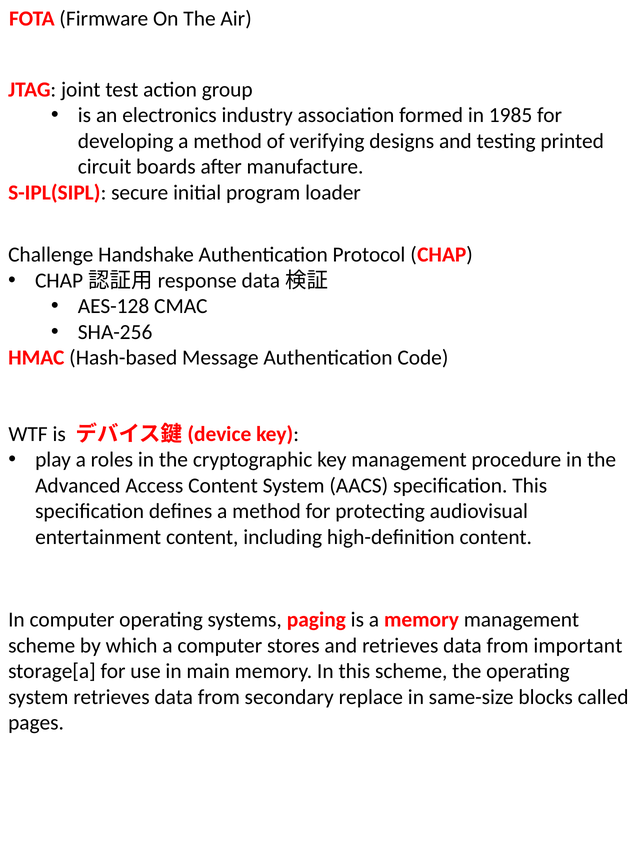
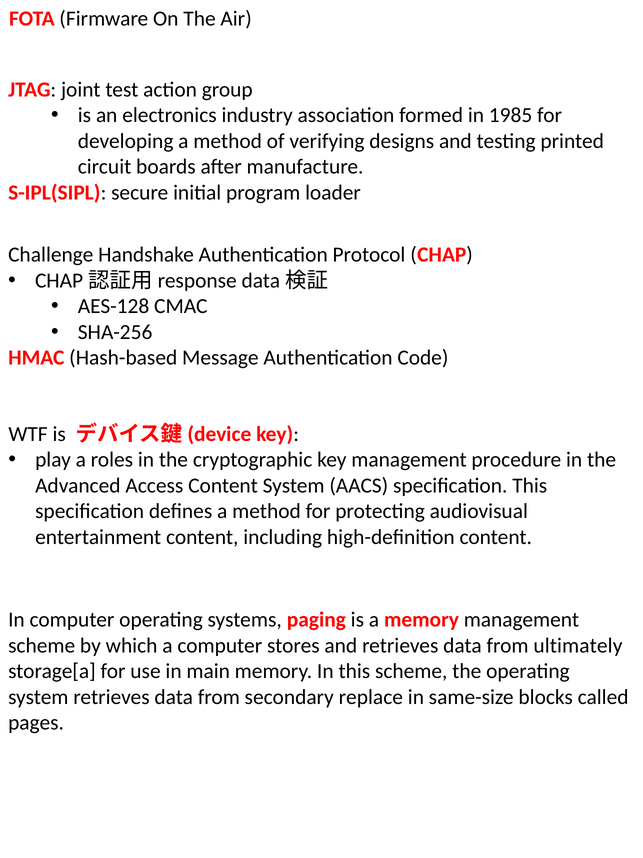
important: important -> ultimately
